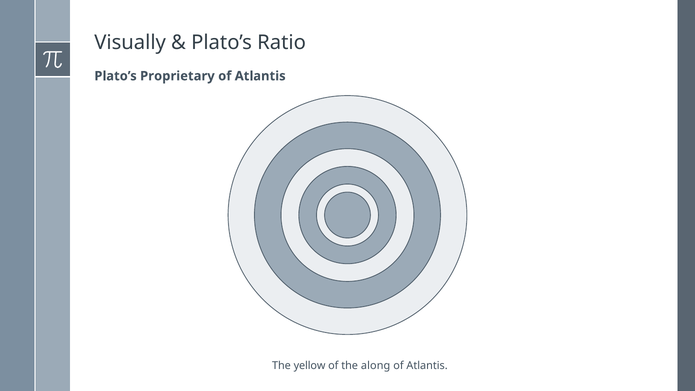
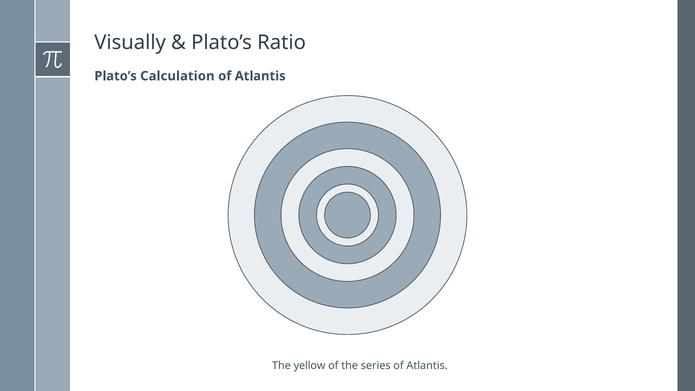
Proprietary: Proprietary -> Calculation
along: along -> series
